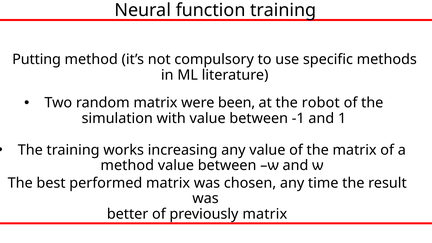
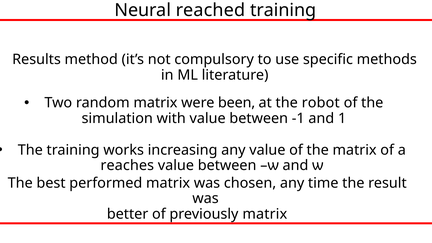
function: function -> reached
Putting: Putting -> Results
method at (127, 166): method -> reaches
